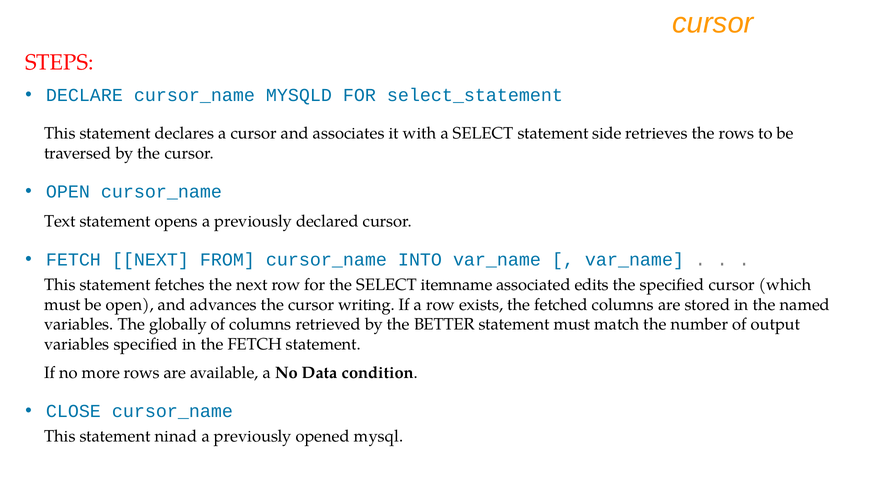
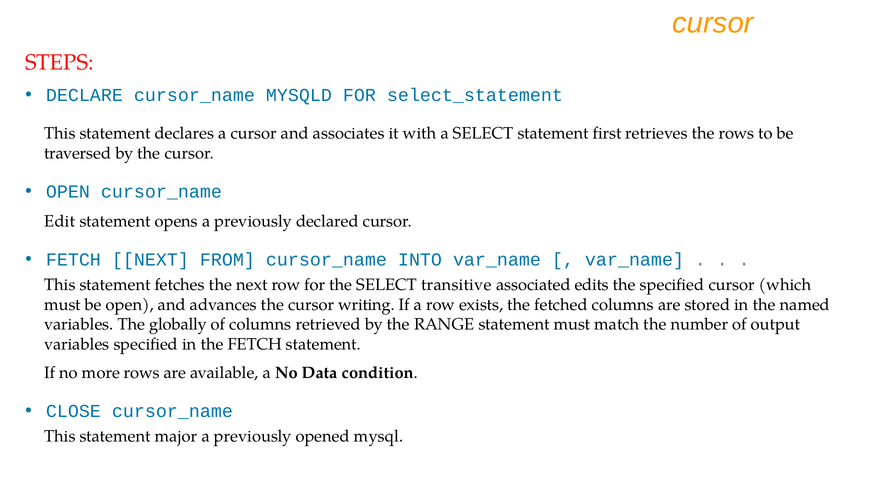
side: side -> first
Text: Text -> Edit
itemname: itemname -> transitive
BETTER: BETTER -> RANGE
ninad: ninad -> major
